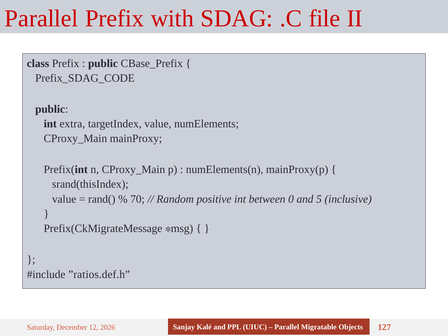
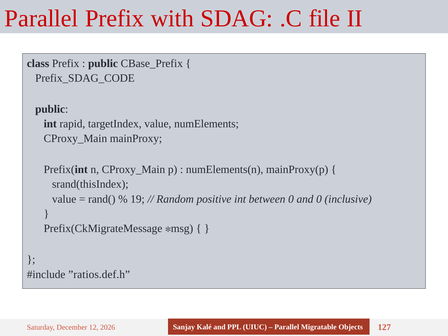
extra: extra -> rapid
70: 70 -> 19
and 5: 5 -> 0
